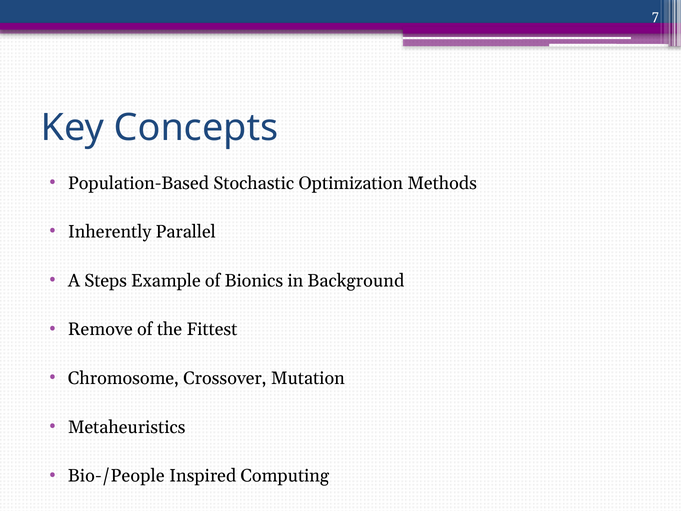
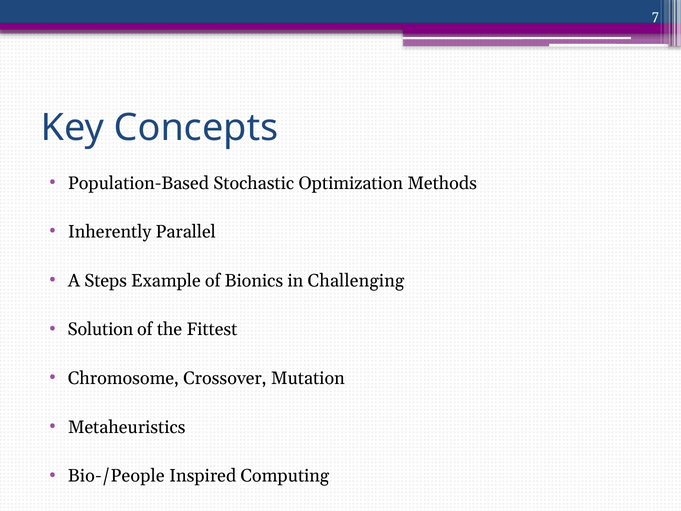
Background: Background -> Challenging
Remove: Remove -> Solution
